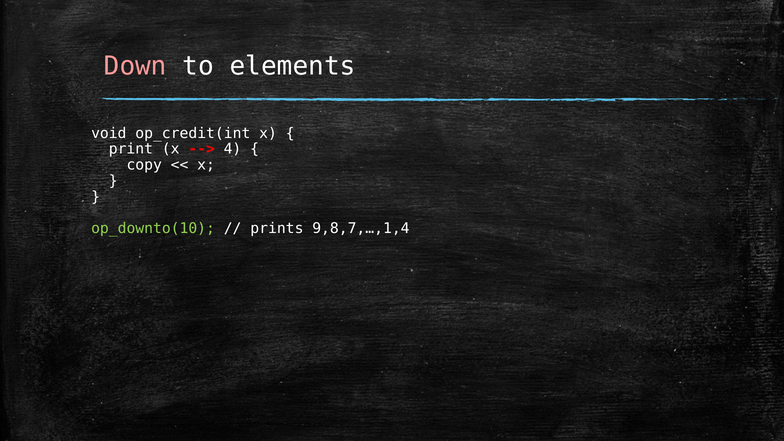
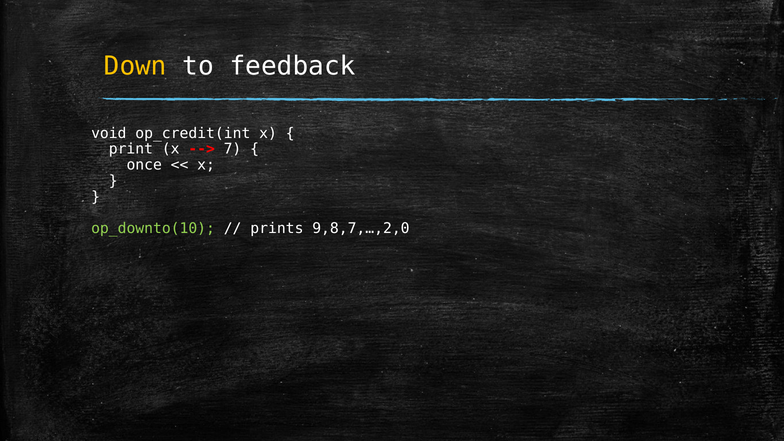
Down colour: pink -> yellow
elements: elements -> feedback
4: 4 -> 7
copy: copy -> once
9,8,7,…,1,4: 9,8,7,…,1,4 -> 9,8,7,…,2,0
